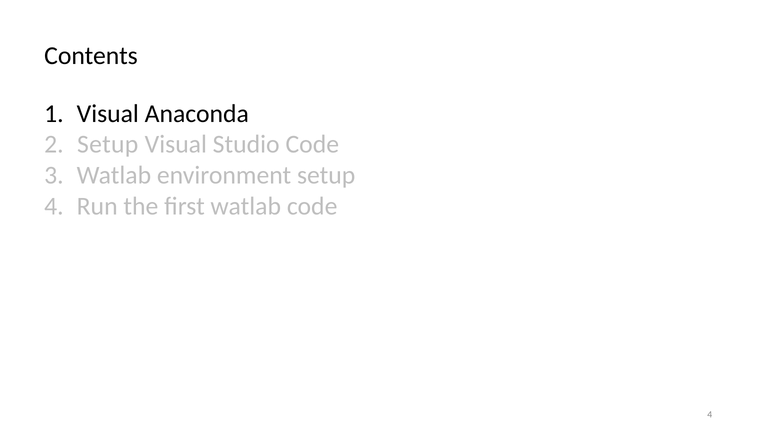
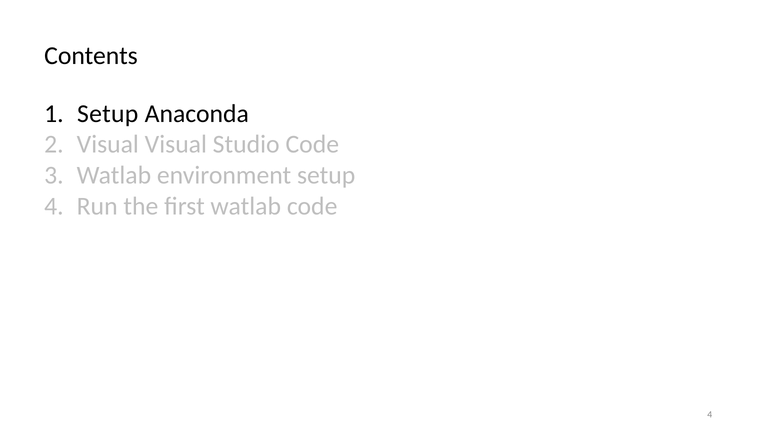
Visual at (108, 114): Visual -> Setup
Setup at (108, 144): Setup -> Visual
